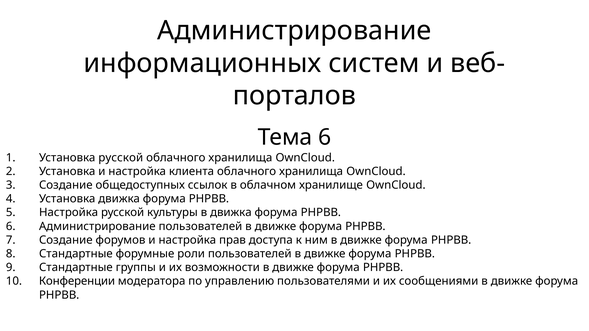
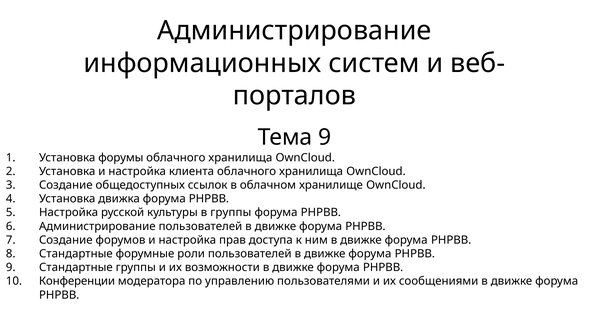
Тема 6: 6 -> 9
Установка русской: русской -> форумы
в движка: движка -> группы
